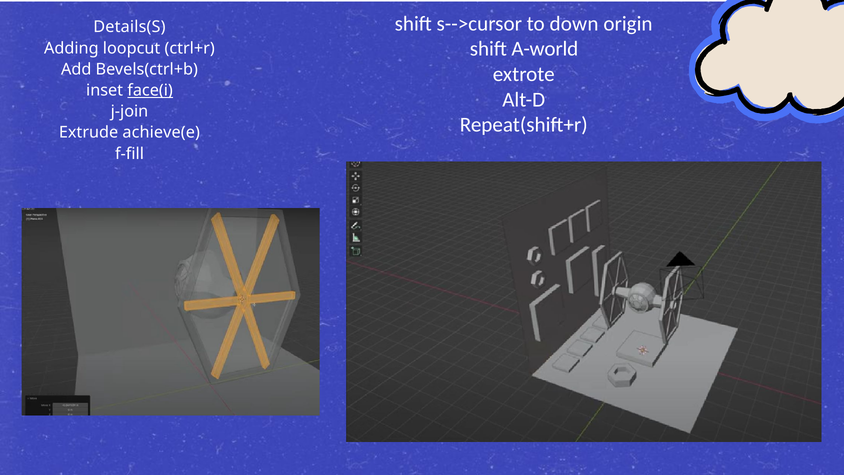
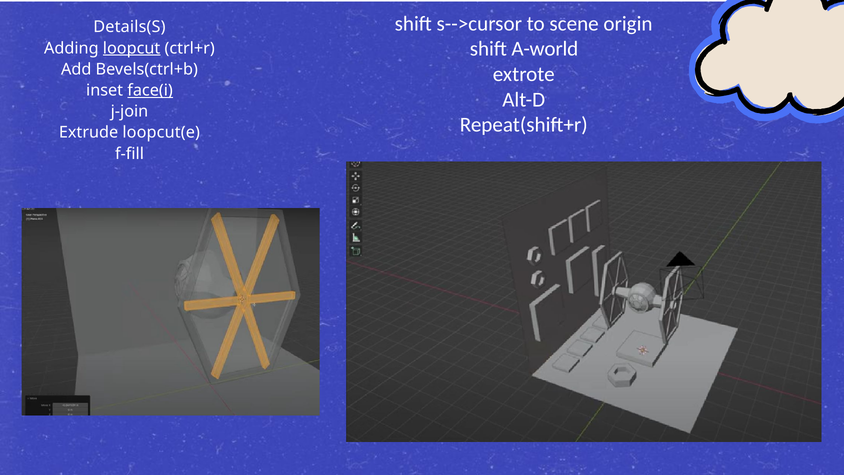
down: down -> scene
loopcut underline: none -> present
achieve(e: achieve(e -> loopcut(e
